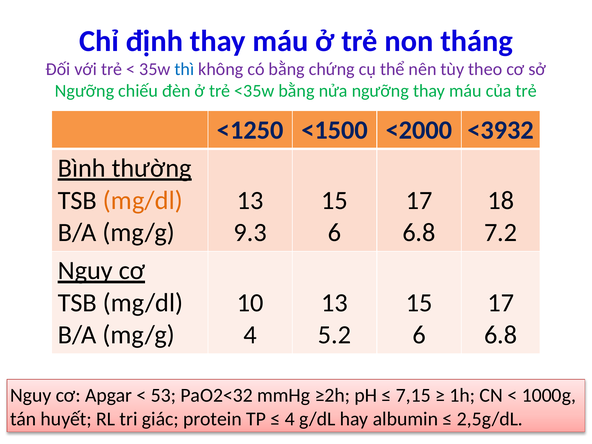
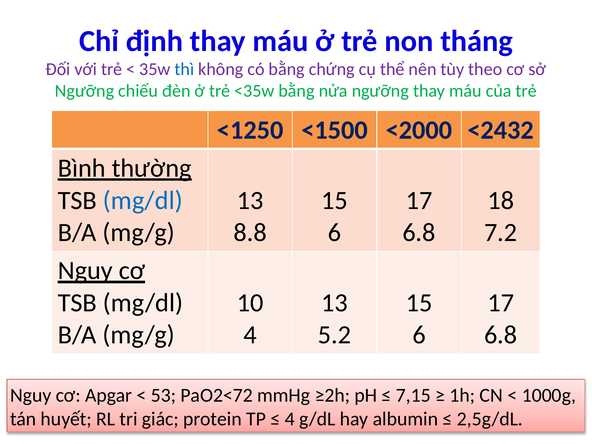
<3932: <3932 -> <2432
mg/dl at (143, 200) colour: orange -> blue
9.3: 9.3 -> 8.8
PaO2<32: PaO2<32 -> PaO2<72
